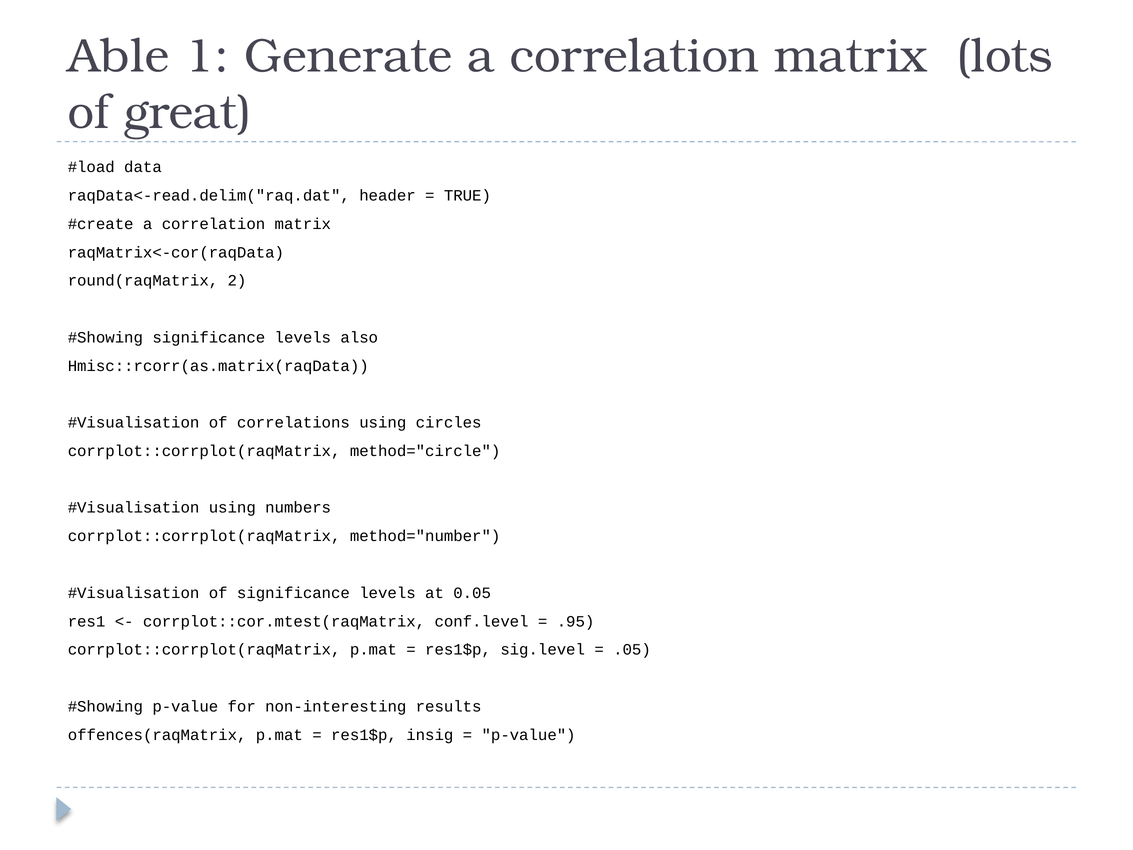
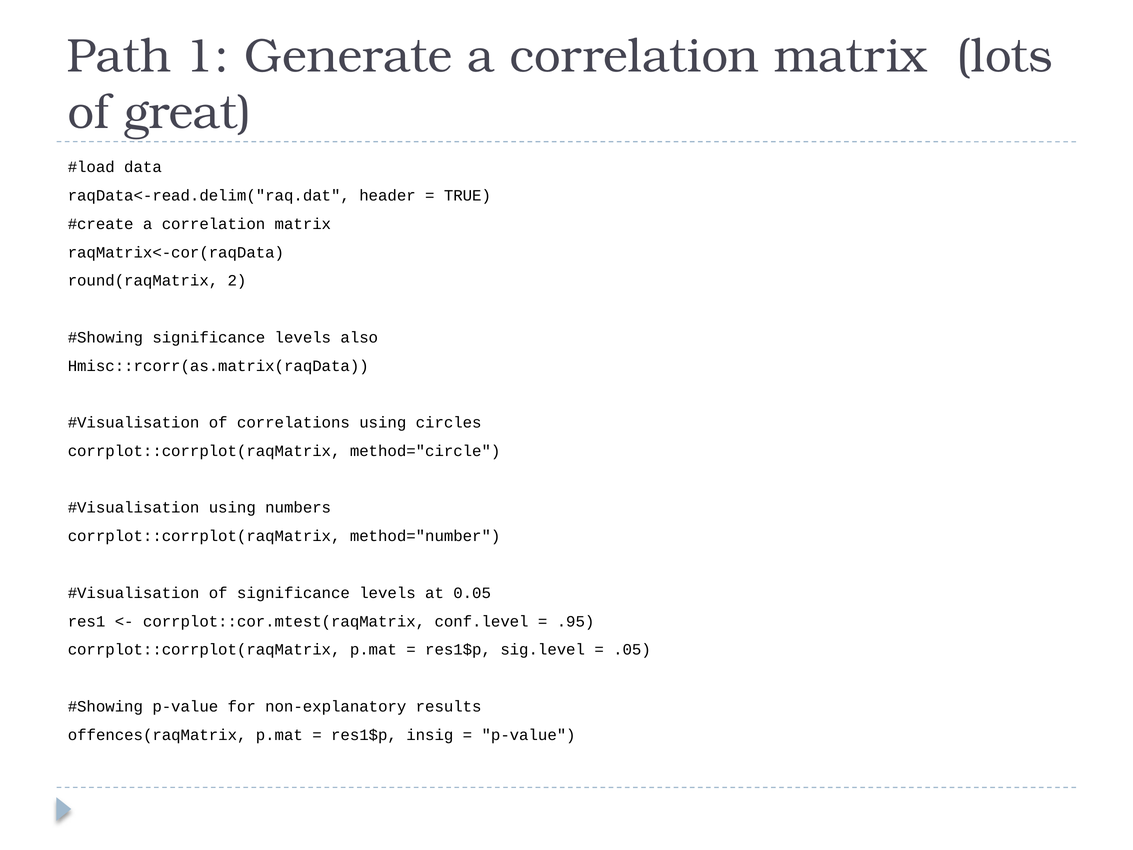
Able: Able -> Path
non-interesting: non-interesting -> non-explanatory
